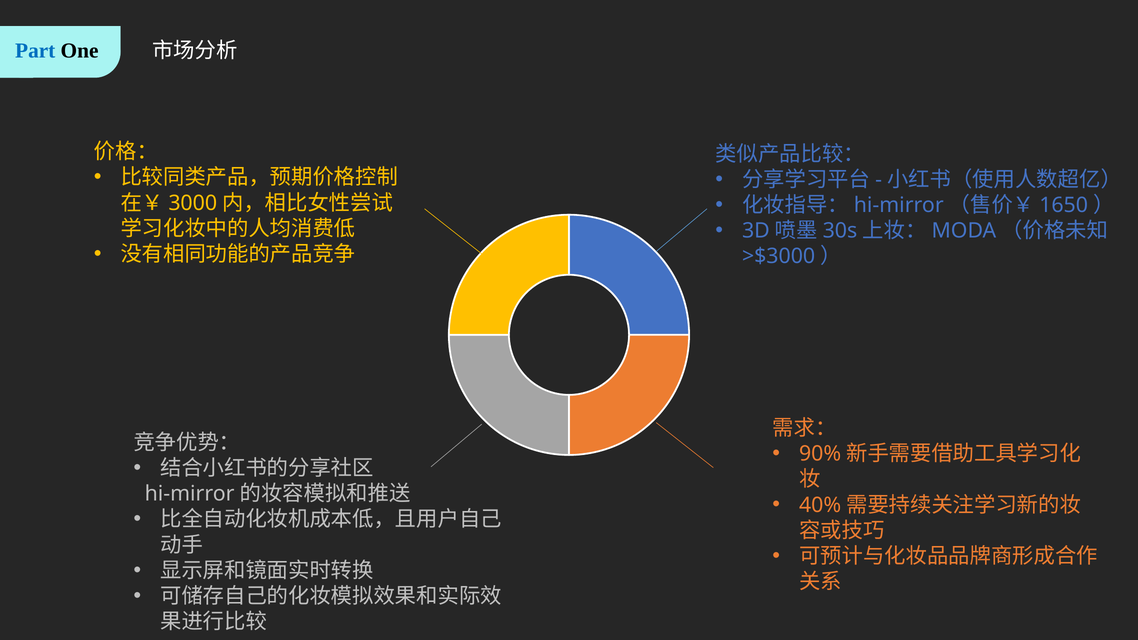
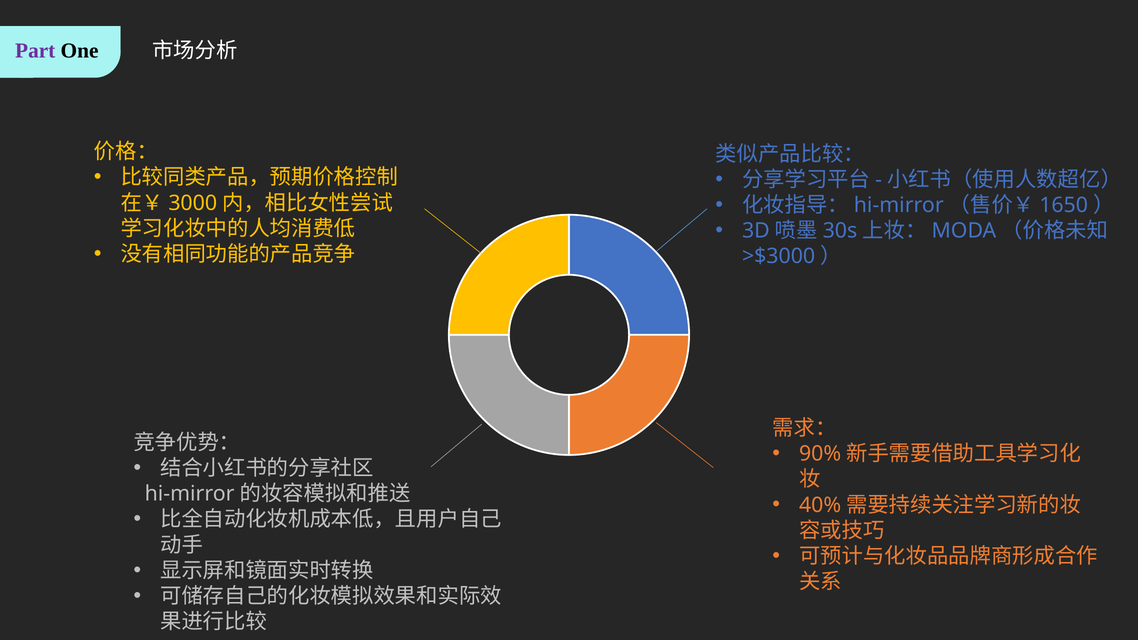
Part colour: blue -> purple
